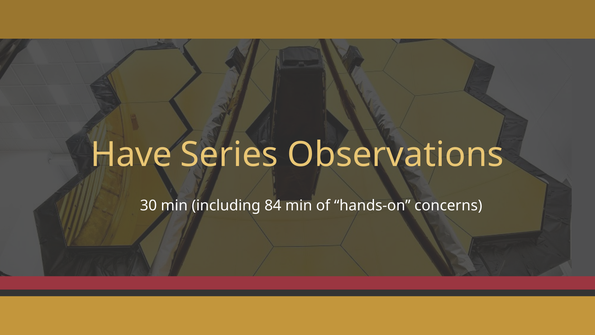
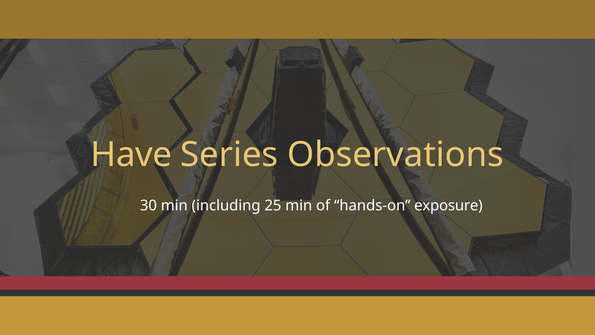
84: 84 -> 25
concerns: concerns -> exposure
